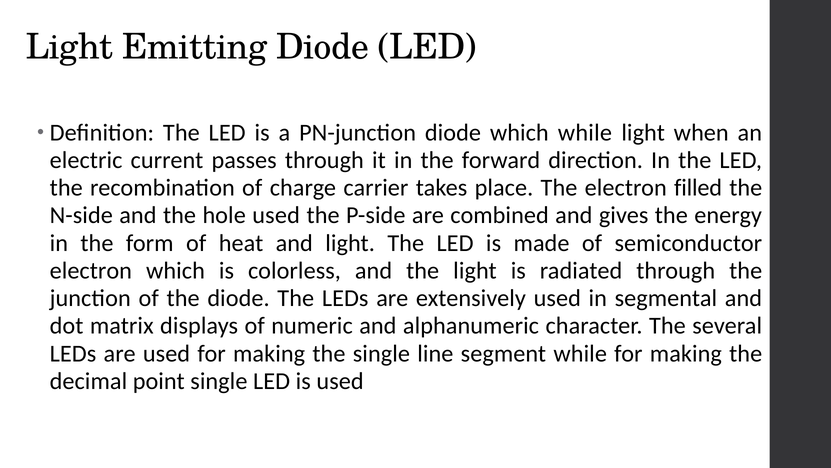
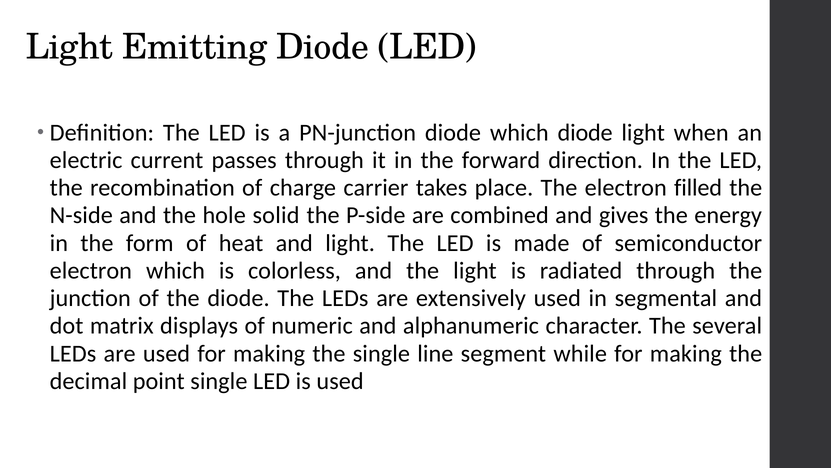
which while: while -> diode
hole used: used -> solid
